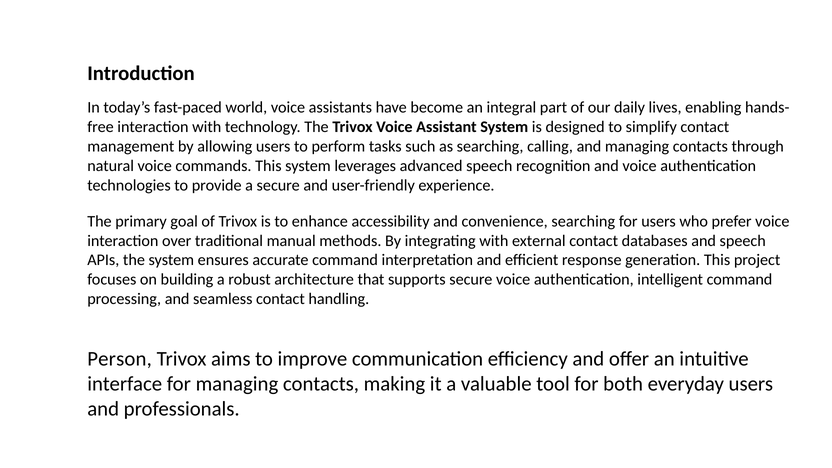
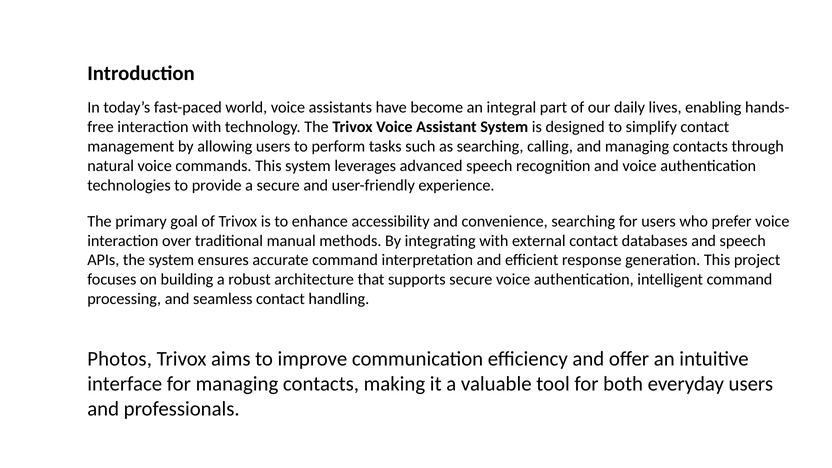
Person: Person -> Photos
